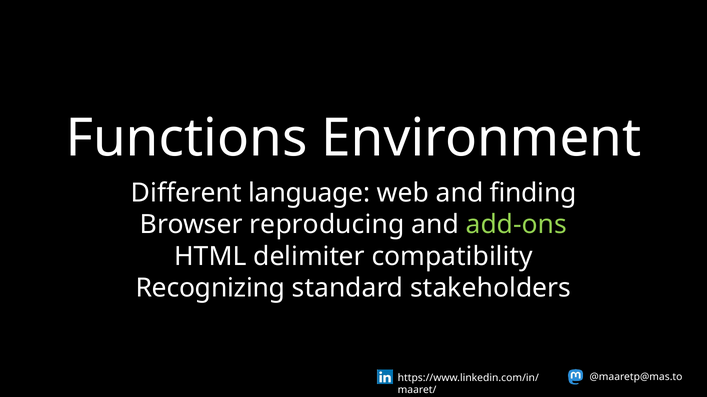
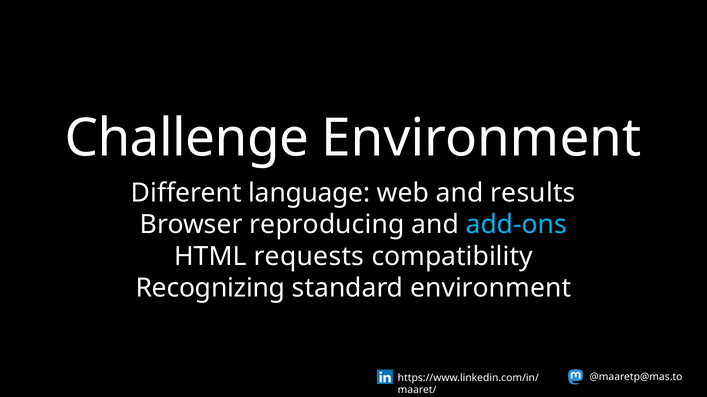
Functions: Functions -> Challenge
finding: finding -> results
add-ons colour: light green -> light blue
delimiter: delimiter -> requests
standard stakeholders: stakeholders -> environment
